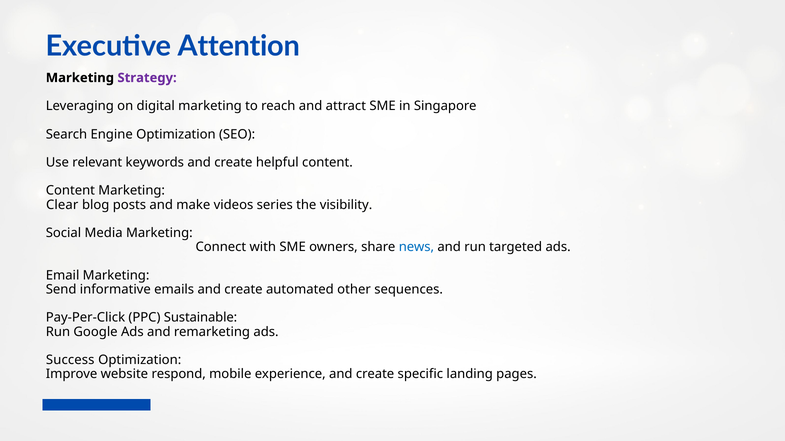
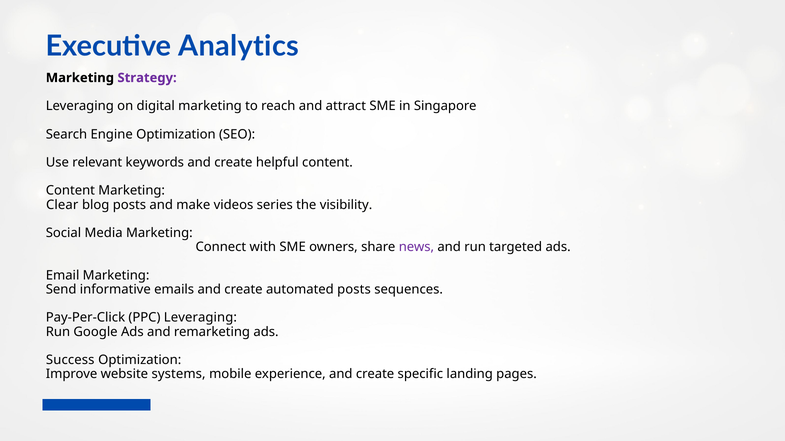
Attention: Attention -> Analytics
news colour: blue -> purple
automated other: other -> posts
PPC Sustainable: Sustainable -> Leveraging
respond: respond -> systems
